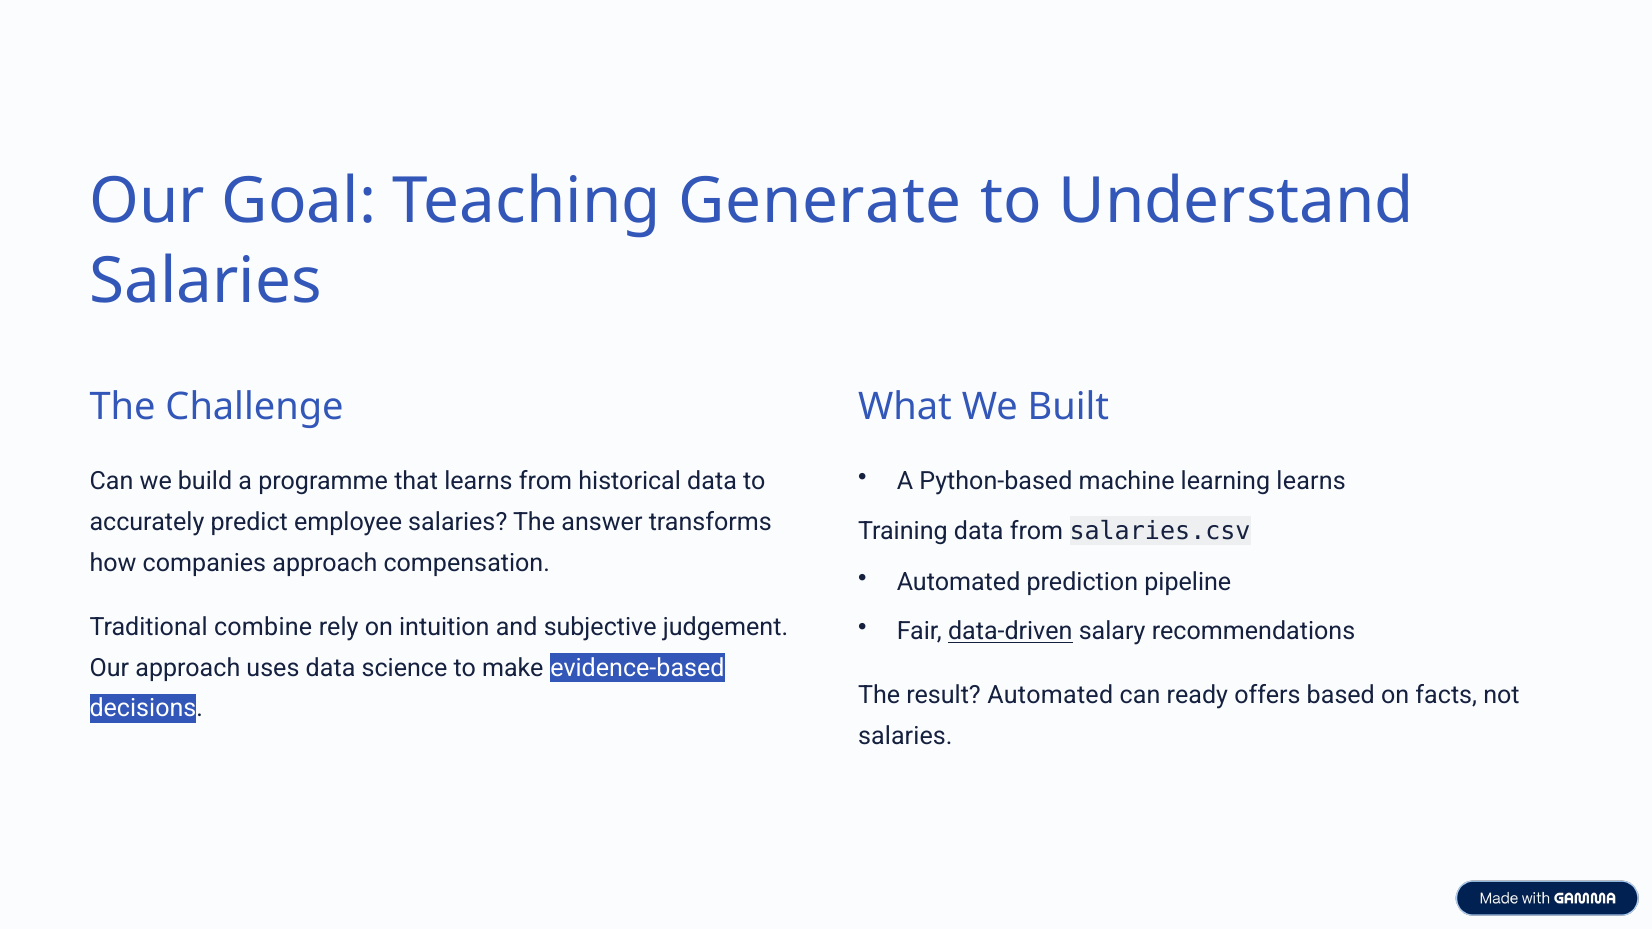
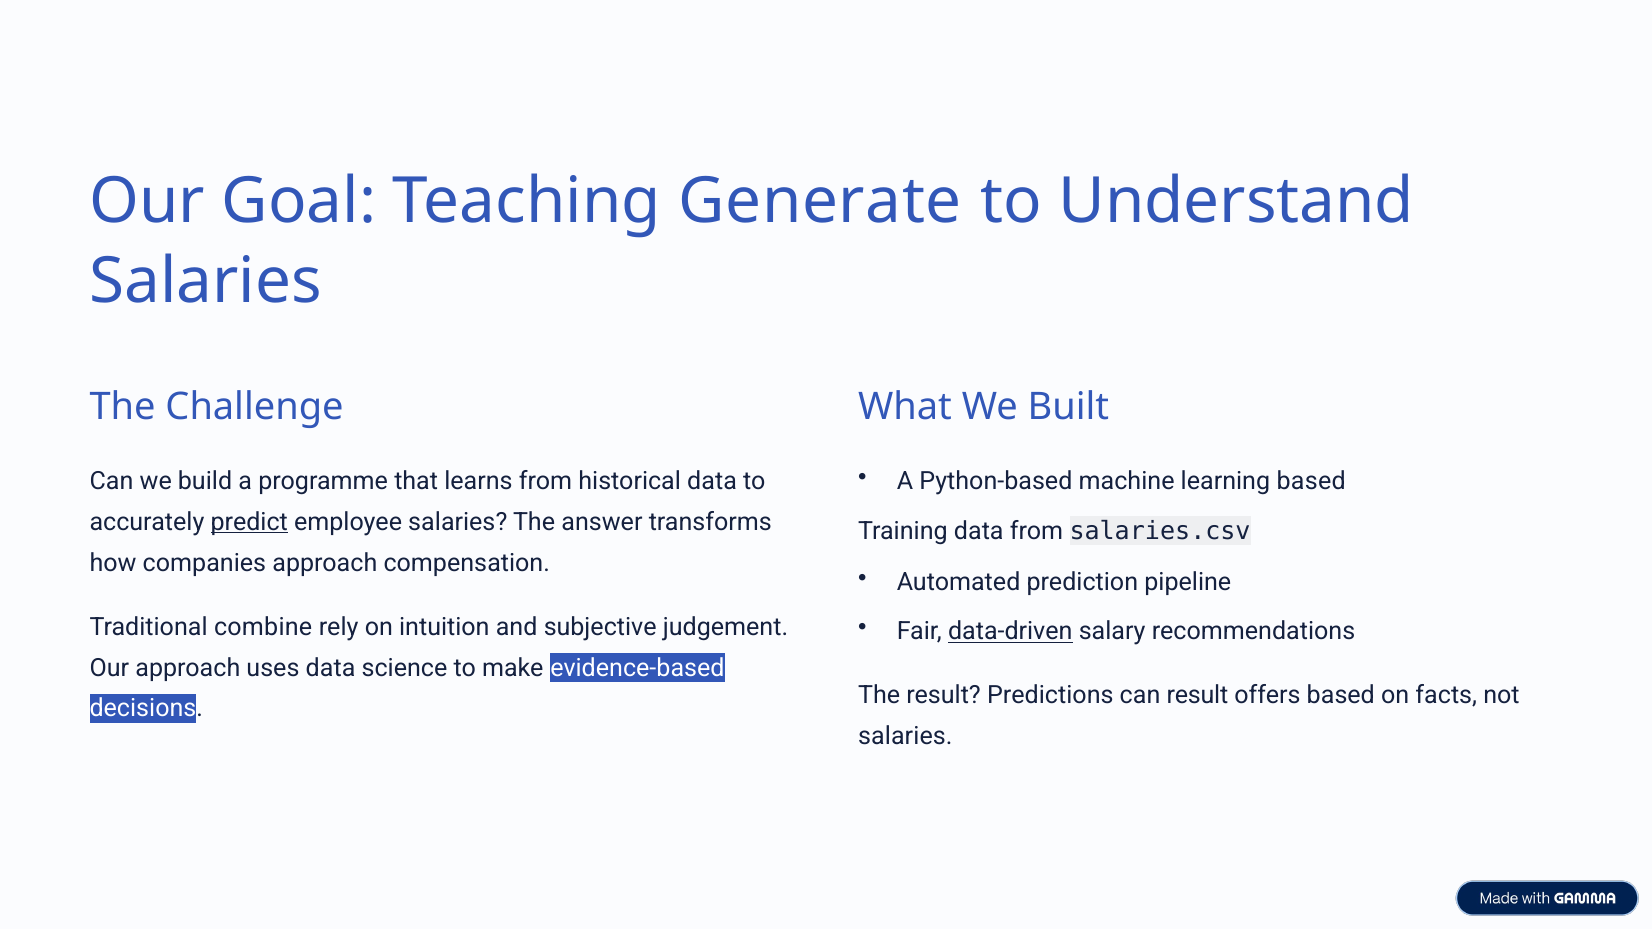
learning learns: learns -> based
predict underline: none -> present
result Automated: Automated -> Predictions
can ready: ready -> result
